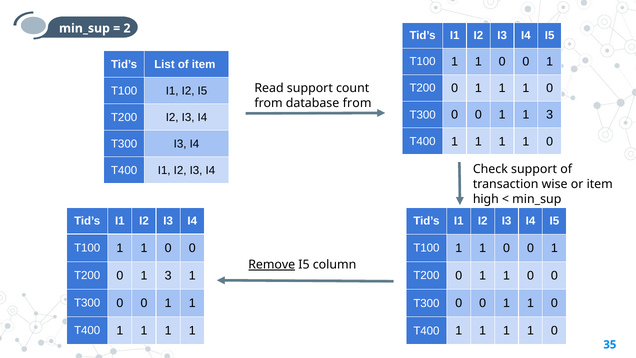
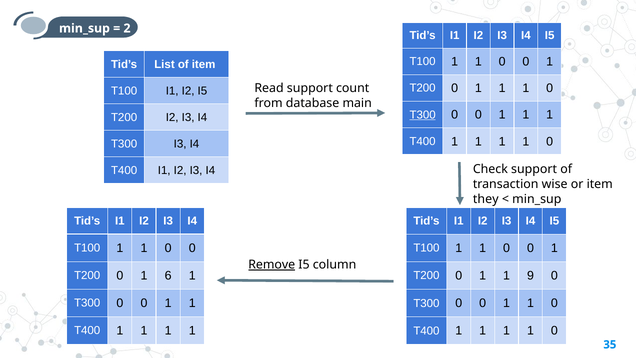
database from: from -> main
T300 at (423, 115) underline: none -> present
3 at (550, 115): 3 -> 1
high: high -> they
0 1 3: 3 -> 6
0 at (530, 275): 0 -> 9
